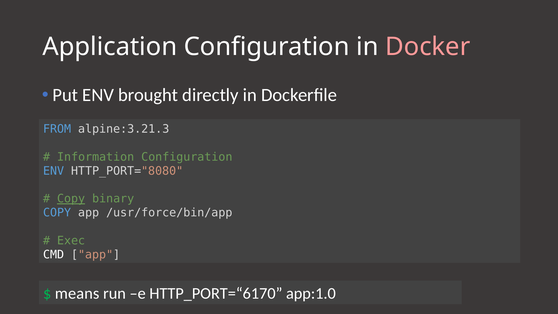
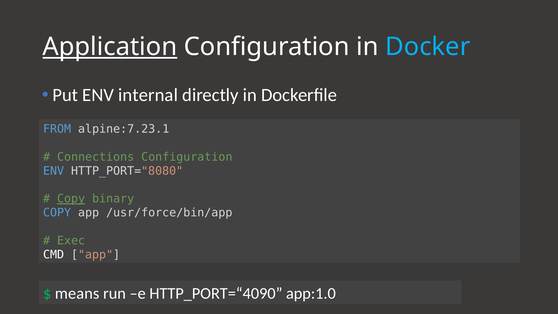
Application underline: none -> present
Docker colour: pink -> light blue
brought: brought -> internal
alpine:3.21.3: alpine:3.21.3 -> alpine:7.23.1
Information: Information -> Connections
HTTP_PORT=“6170: HTTP_PORT=“6170 -> HTTP_PORT=“4090
